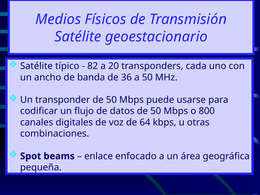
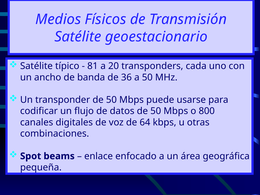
82: 82 -> 81
